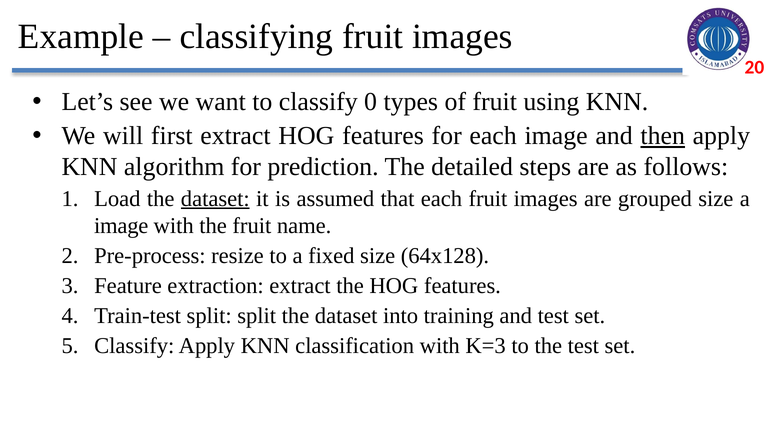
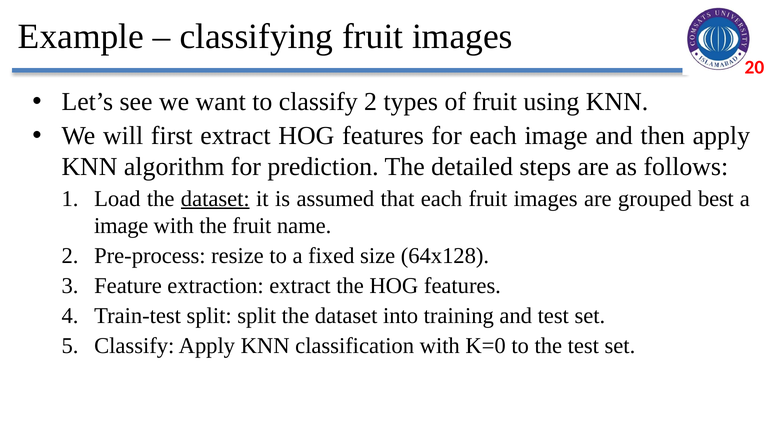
classify 0: 0 -> 2
then underline: present -> none
grouped size: size -> best
K=3: K=3 -> K=0
